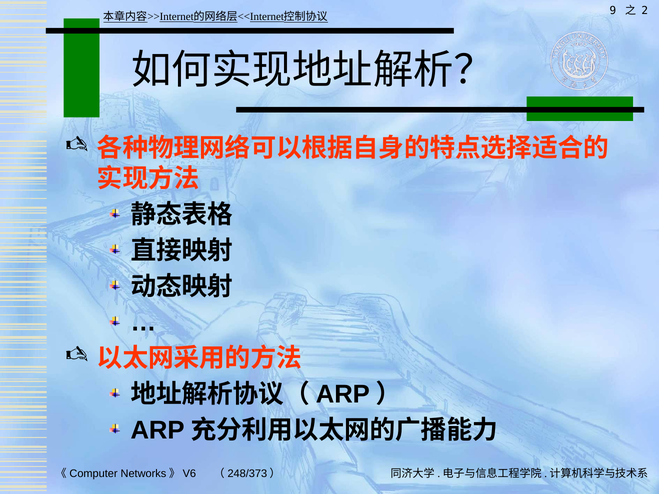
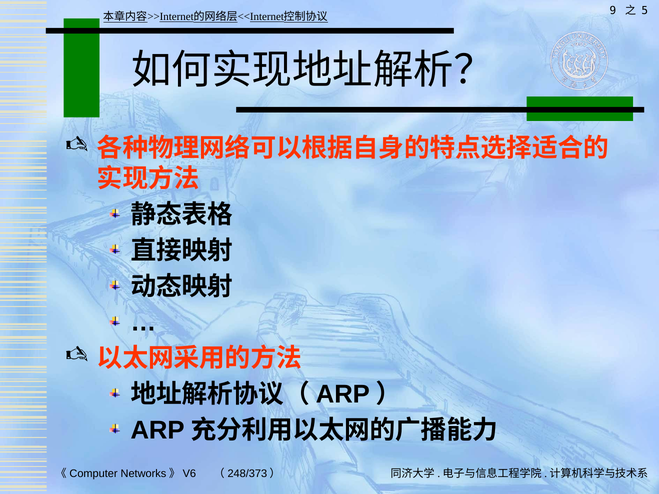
2: 2 -> 5
